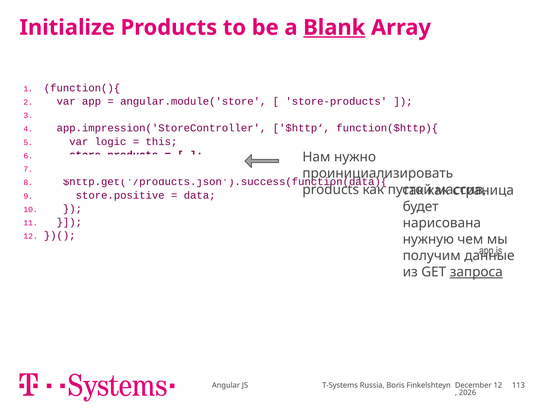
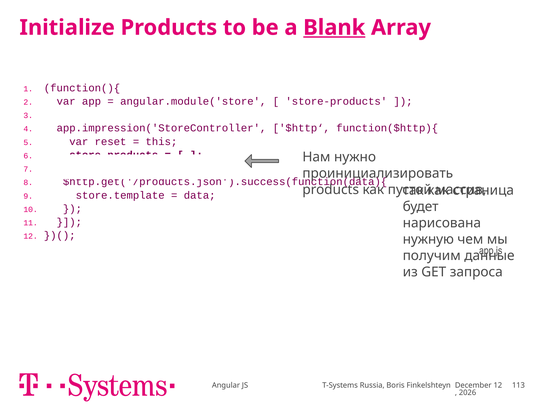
logic: logic -> reset
store.positive: store.positive -> store.template
запроса underline: present -> none
